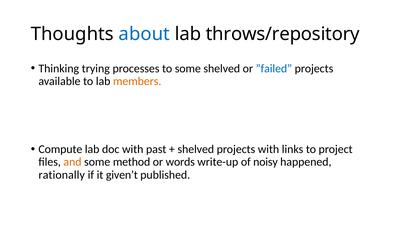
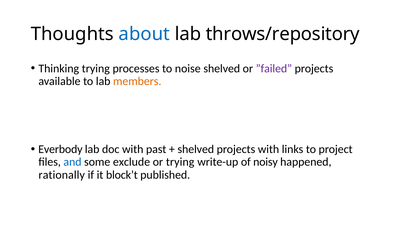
to some: some -> noise
”failed colour: blue -> purple
Compute: Compute -> Everbody
and colour: orange -> blue
method: method -> exclude
or words: words -> trying
given’t: given’t -> block’t
